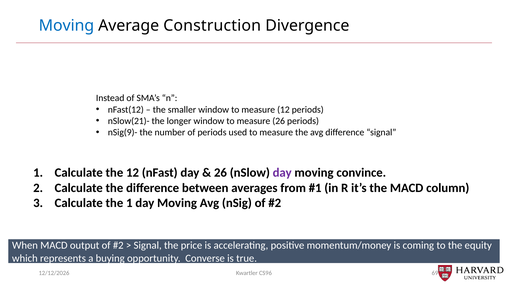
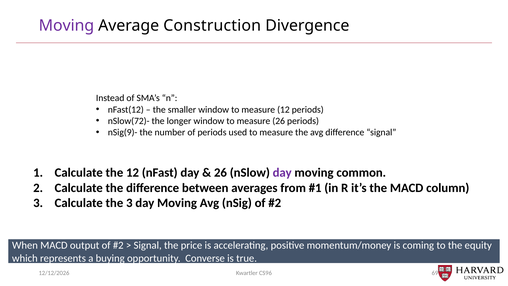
Moving at (66, 26) colour: blue -> purple
nSlow(21)-: nSlow(21)- -> nSlow(72)-
convince: convince -> common
the 1: 1 -> 3
